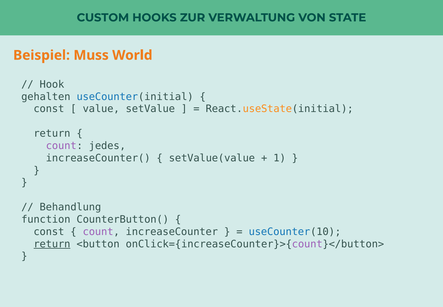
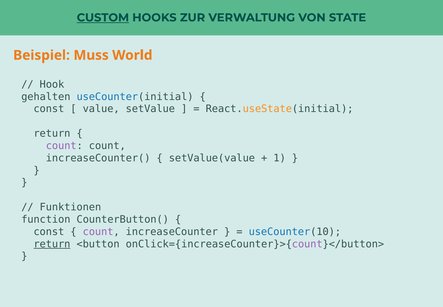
CUSTOM underline: none -> present
count jedes: jedes -> count
Behandlung: Behandlung -> Funktionen
